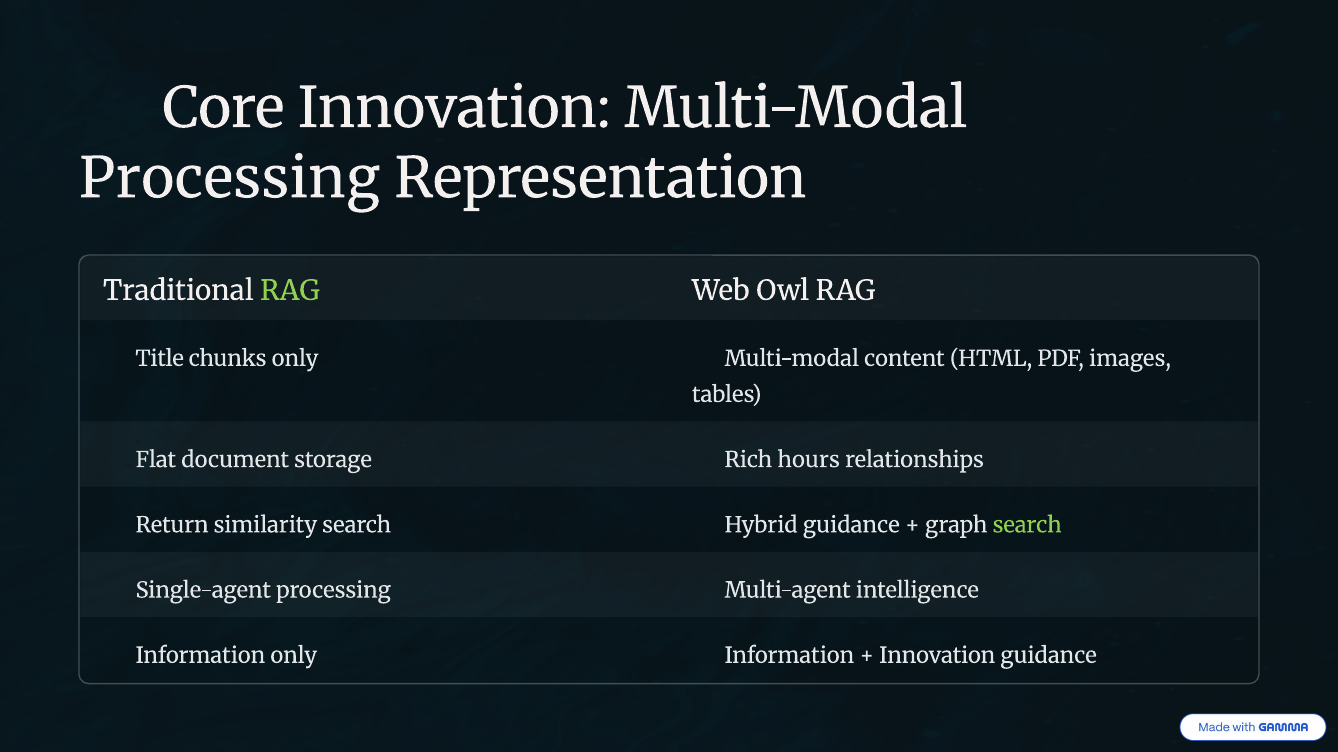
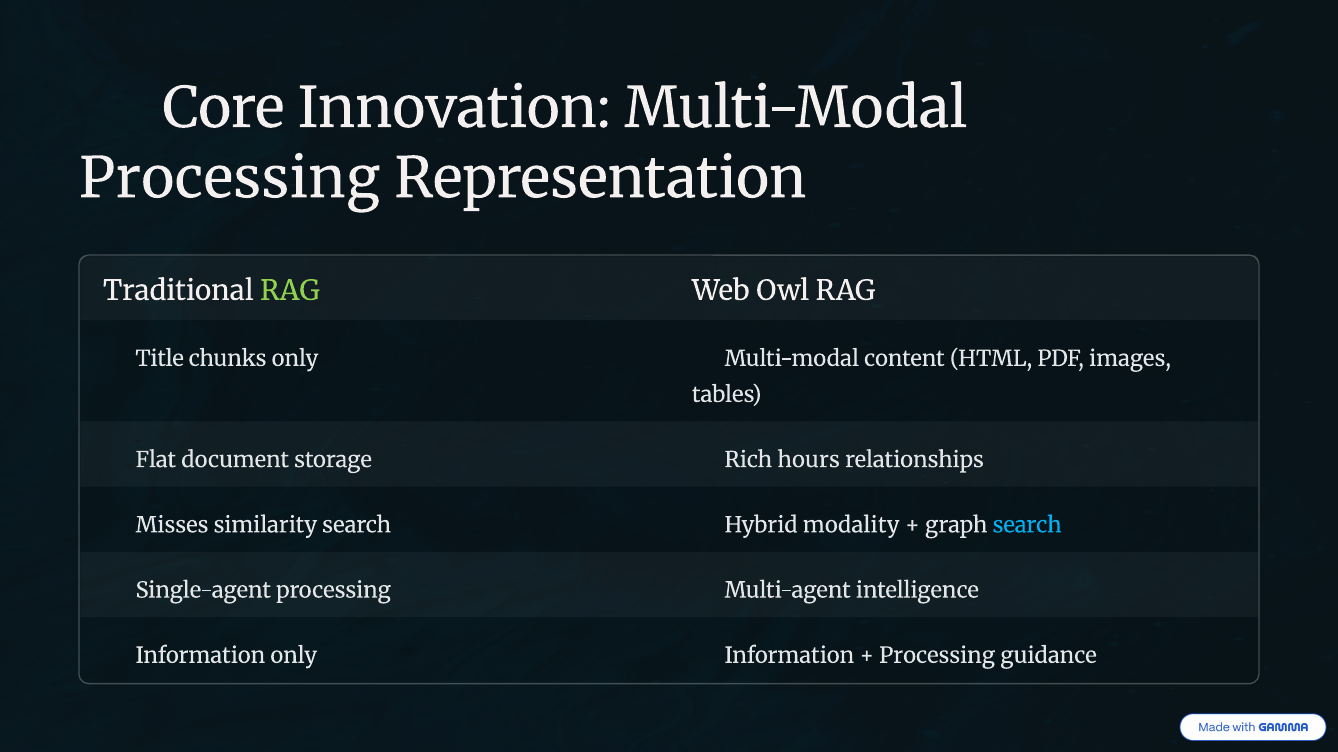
Return: Return -> Misses
Hybrid guidance: guidance -> modality
search at (1027, 526) colour: light green -> light blue
Innovation at (937, 656): Innovation -> Processing
